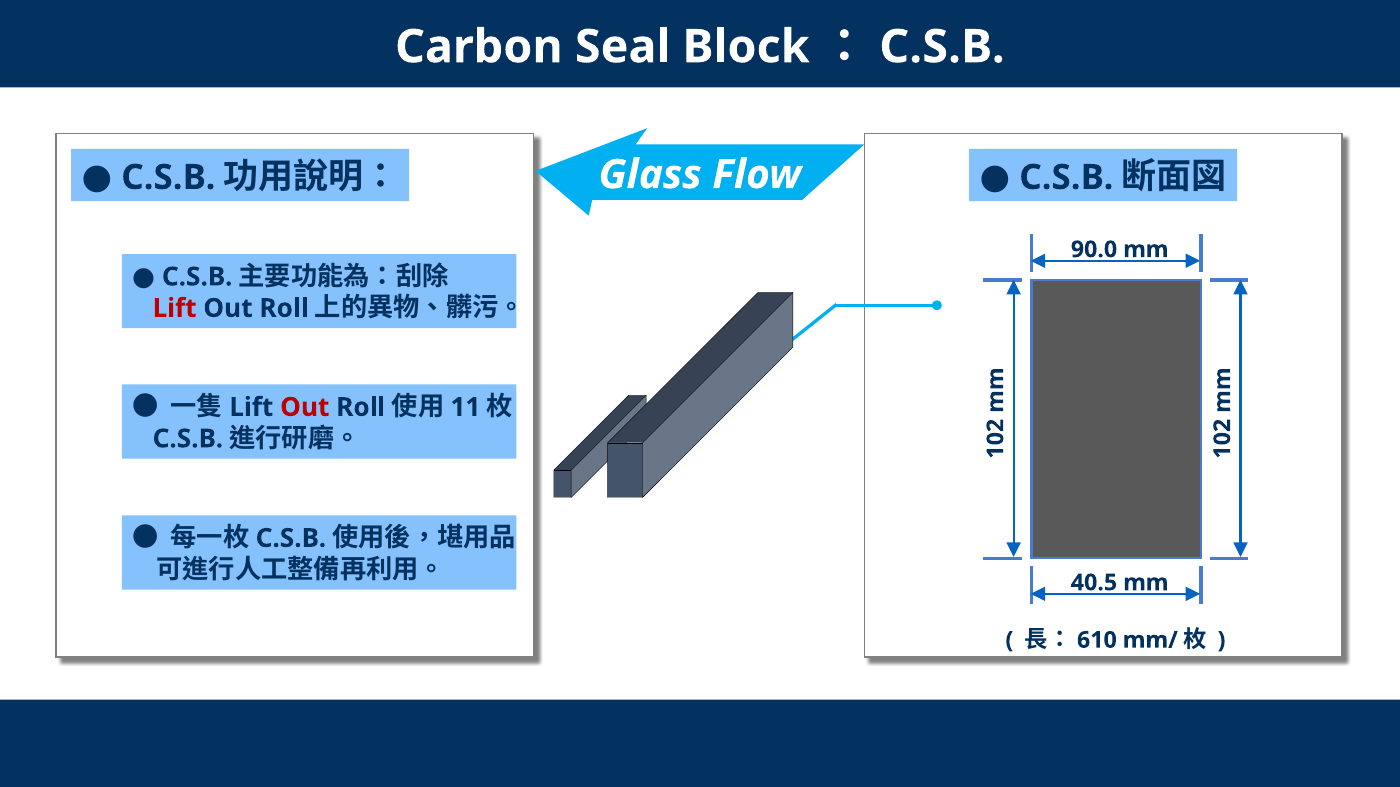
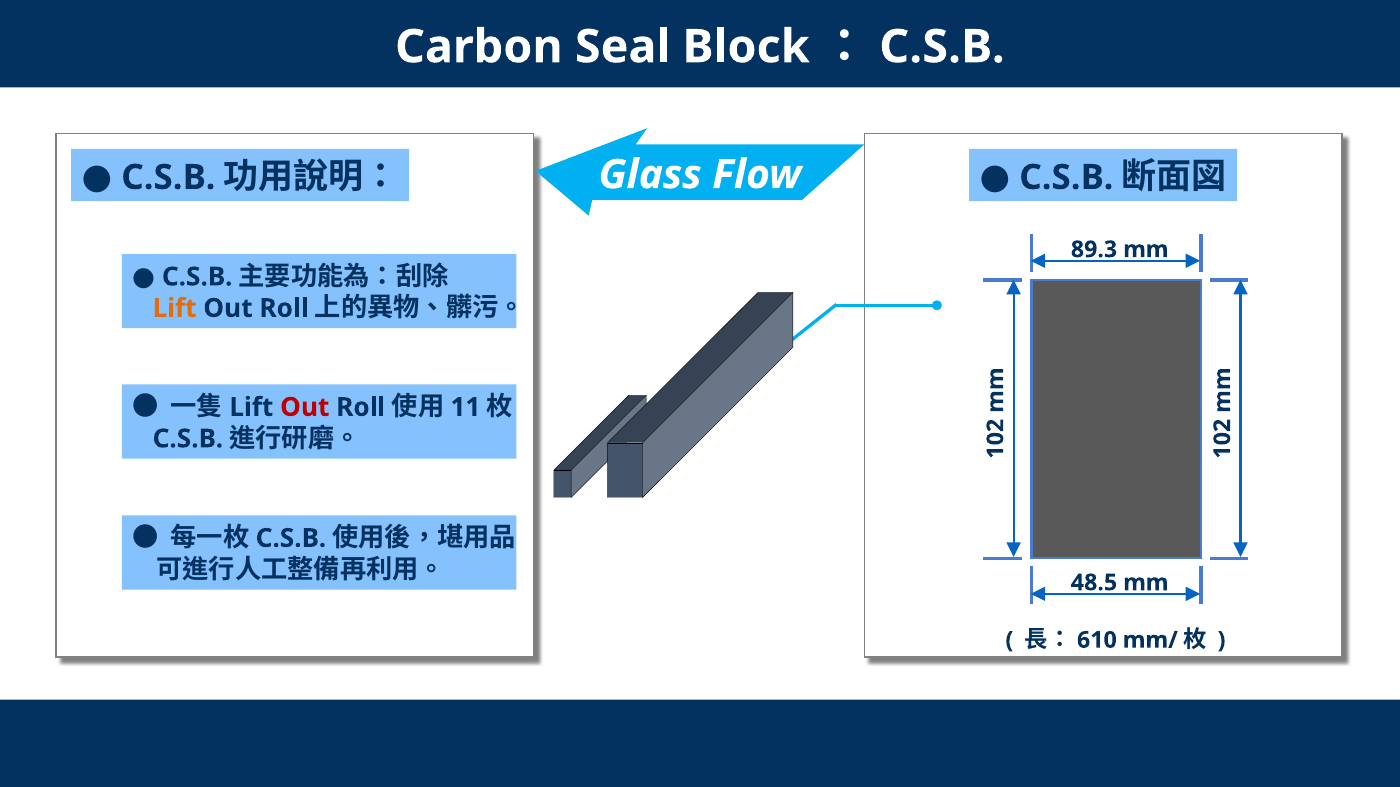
90.0: 90.0 -> 89.3
Lift at (175, 308) colour: red -> orange
40.5: 40.5 -> 48.5
